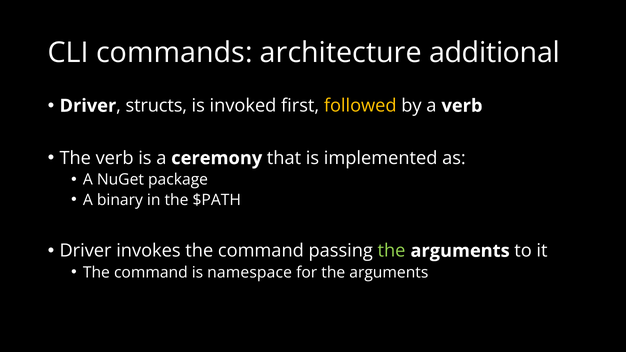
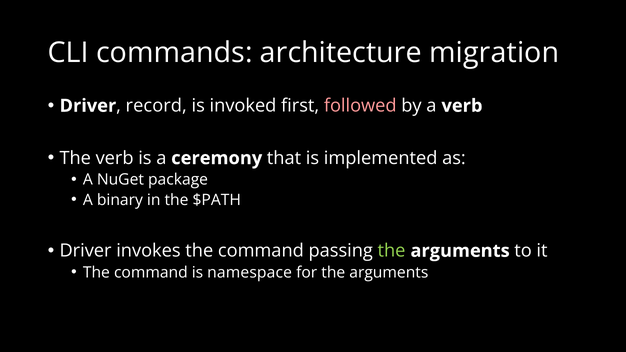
additional: additional -> migration
structs: structs -> record
followed colour: yellow -> pink
